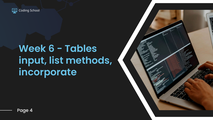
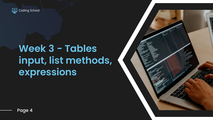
6: 6 -> 3
incorporate: incorporate -> expressions
